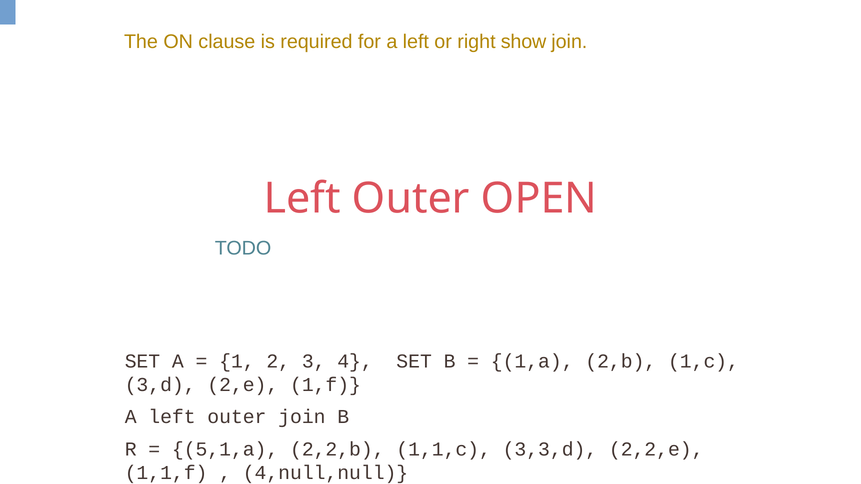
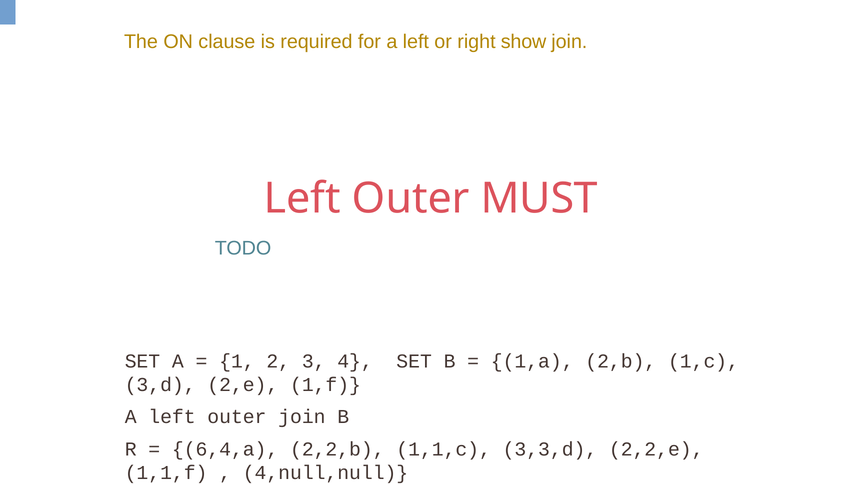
OPEN: OPEN -> MUST
5,1,a: 5,1,a -> 6,4,a
